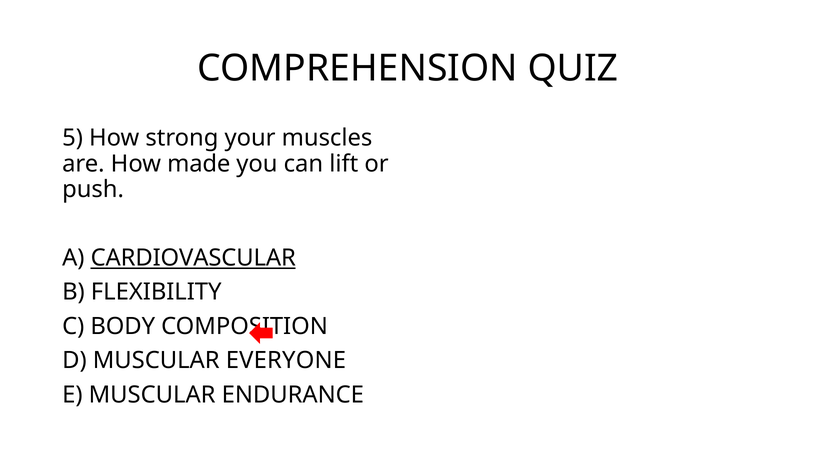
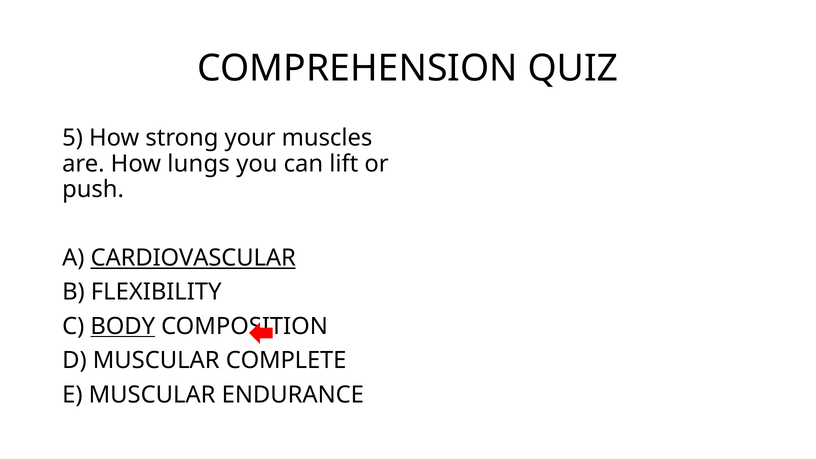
made: made -> lungs
BODY underline: none -> present
EVERYONE: EVERYONE -> COMPLETE
